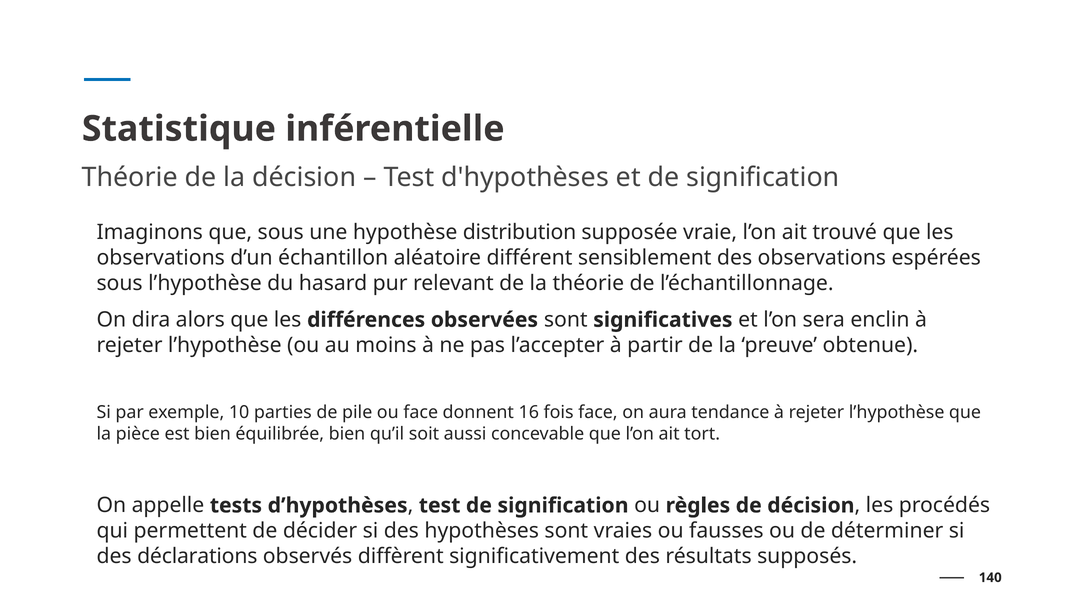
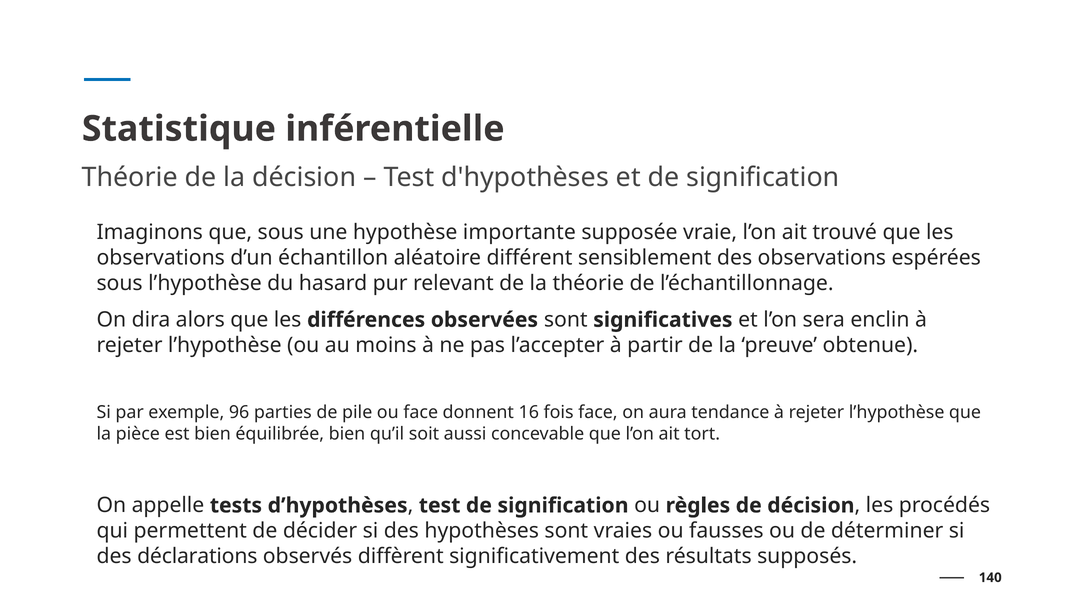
distribution: distribution -> importante
10: 10 -> 96
